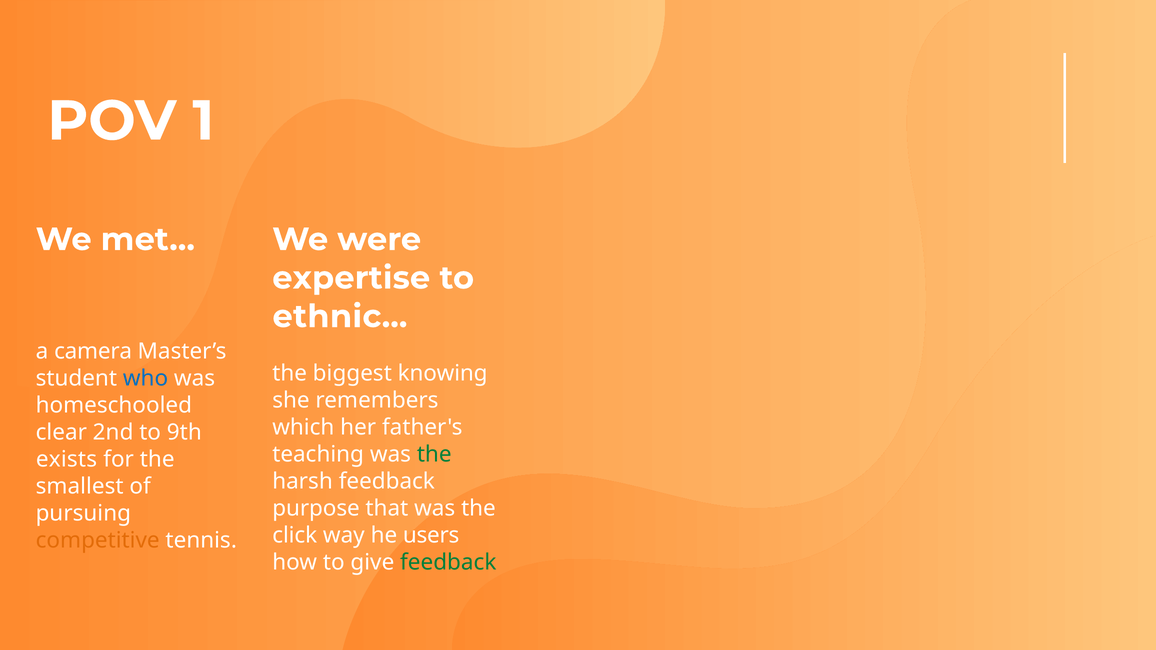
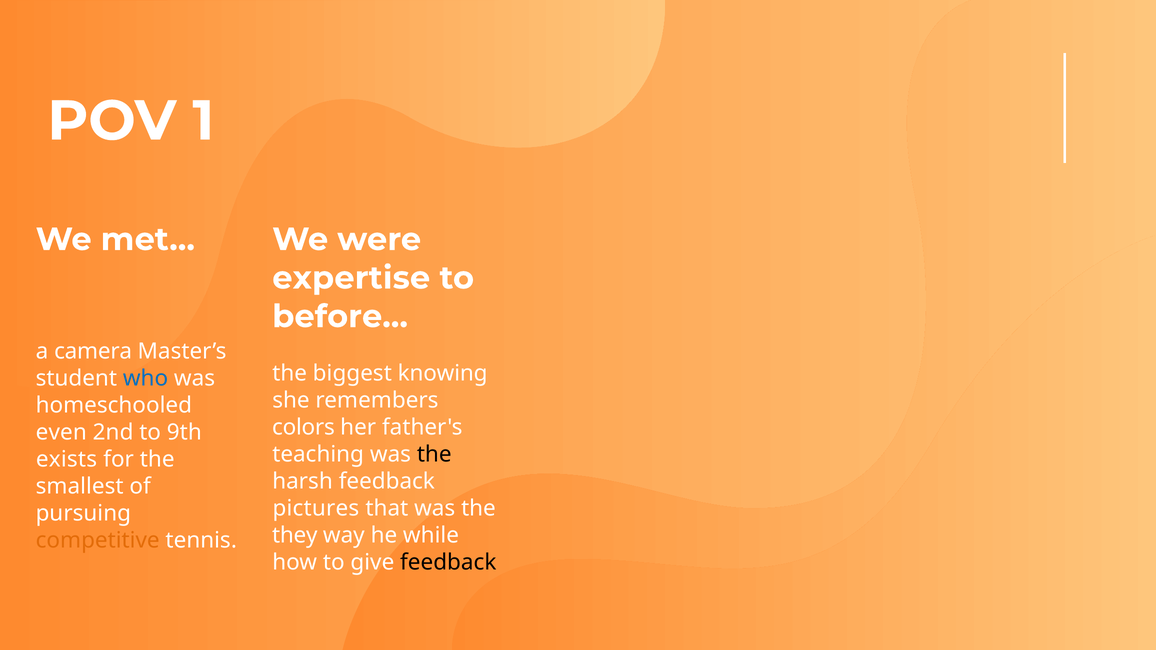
ethnic…: ethnic… -> before…
which: which -> colors
clear: clear -> even
the at (434, 455) colour: green -> black
purpose: purpose -> pictures
click: click -> they
users: users -> while
feedback at (448, 562) colour: green -> black
